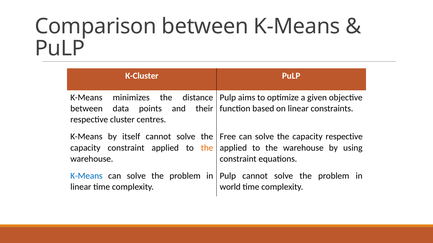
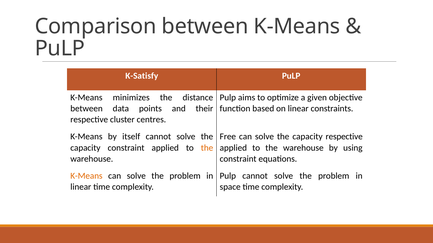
K-Cluster: K-Cluster -> K-Satisfy
K-Means at (86, 176) colour: blue -> orange
world: world -> space
